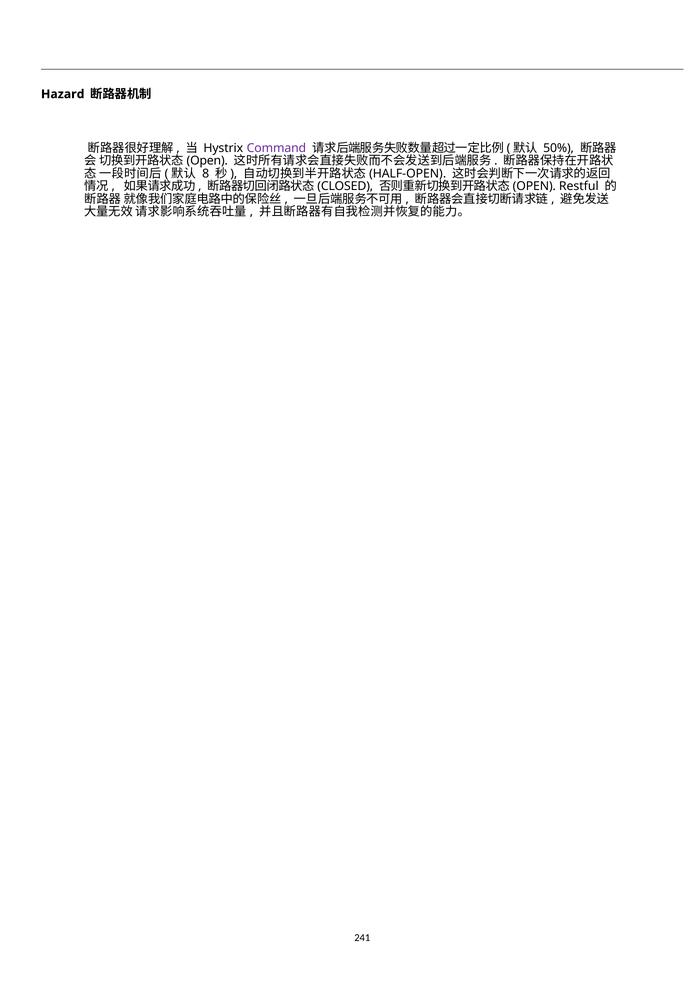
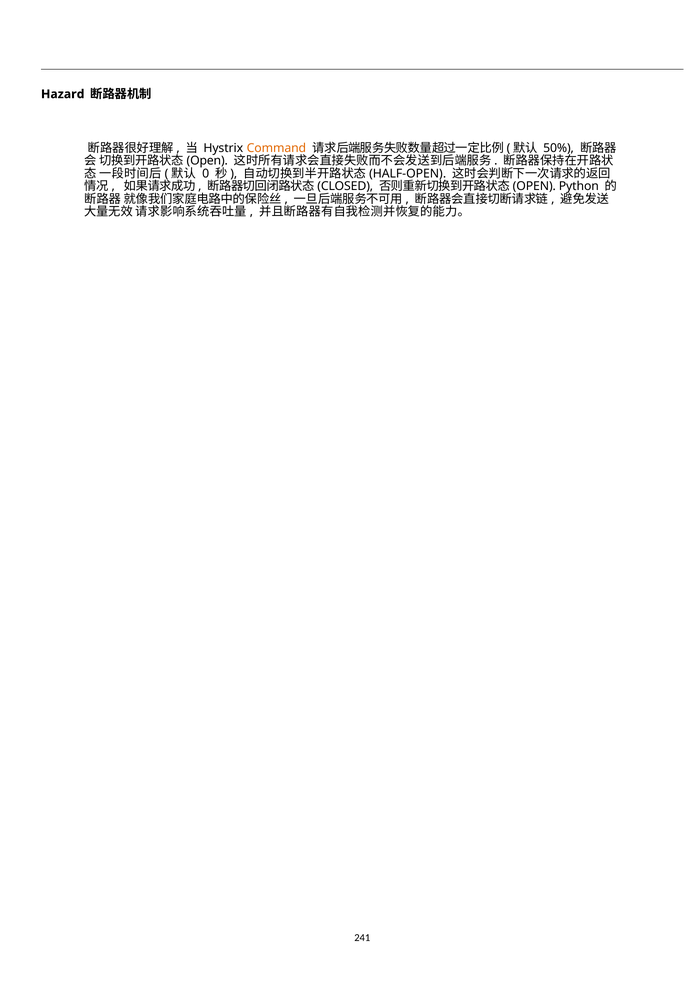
Command colour: purple -> orange
8: 8 -> 0
Restful: Restful -> Python
